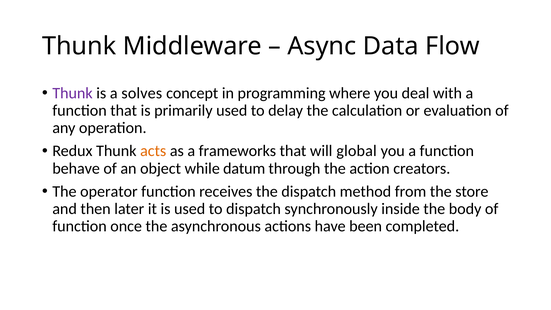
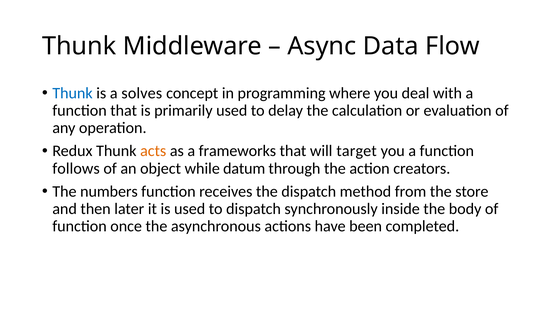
Thunk at (73, 93) colour: purple -> blue
global: global -> target
behave: behave -> follows
operator: operator -> numbers
